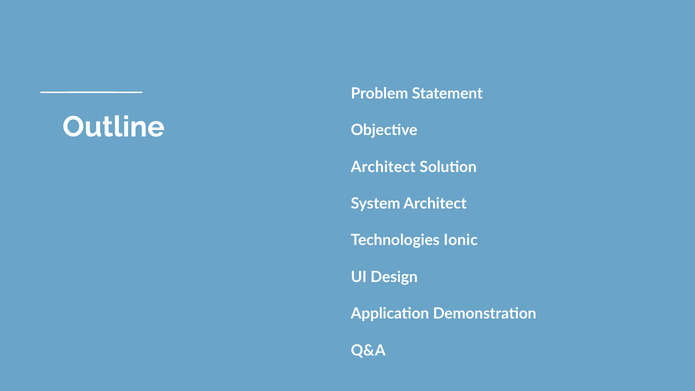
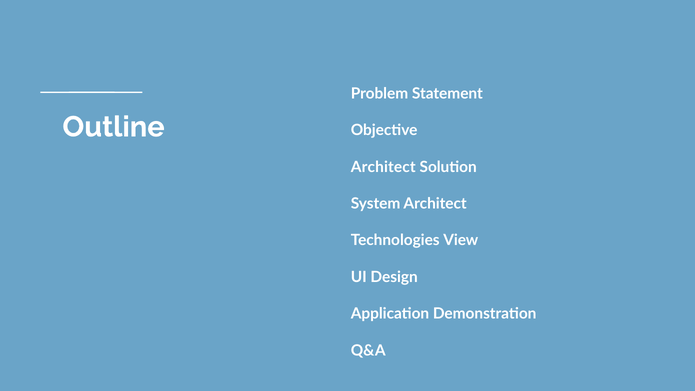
Ionic: Ionic -> View
